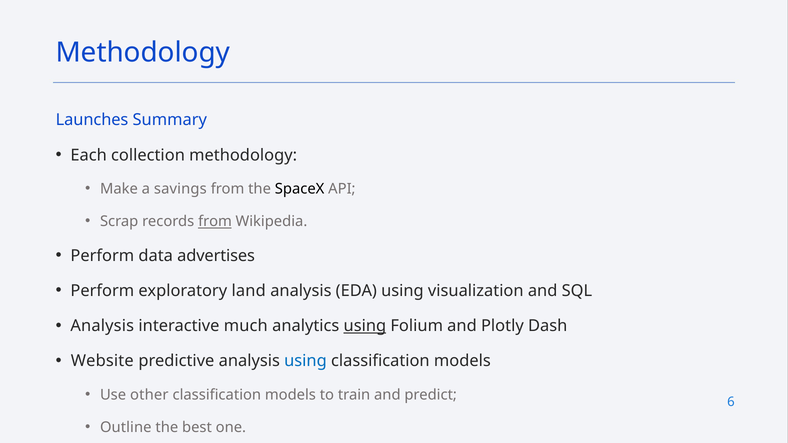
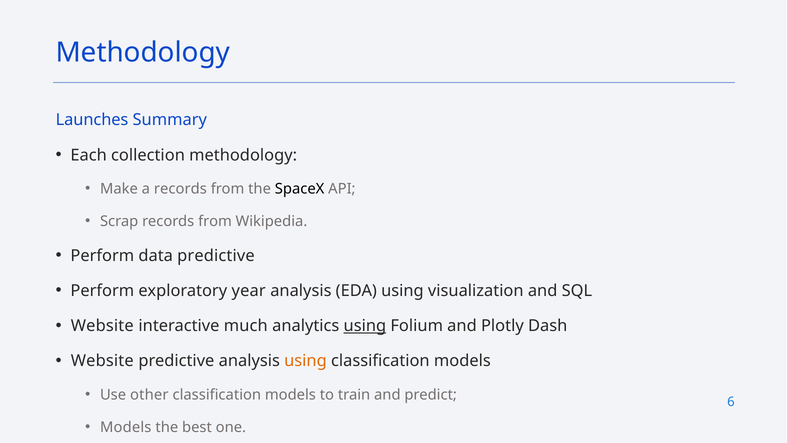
a savings: savings -> records
from at (215, 222) underline: present -> none
data advertises: advertises -> predictive
land: land -> year
Analysis at (102, 326): Analysis -> Website
using at (305, 361) colour: blue -> orange
Outline at (126, 428): Outline -> Models
